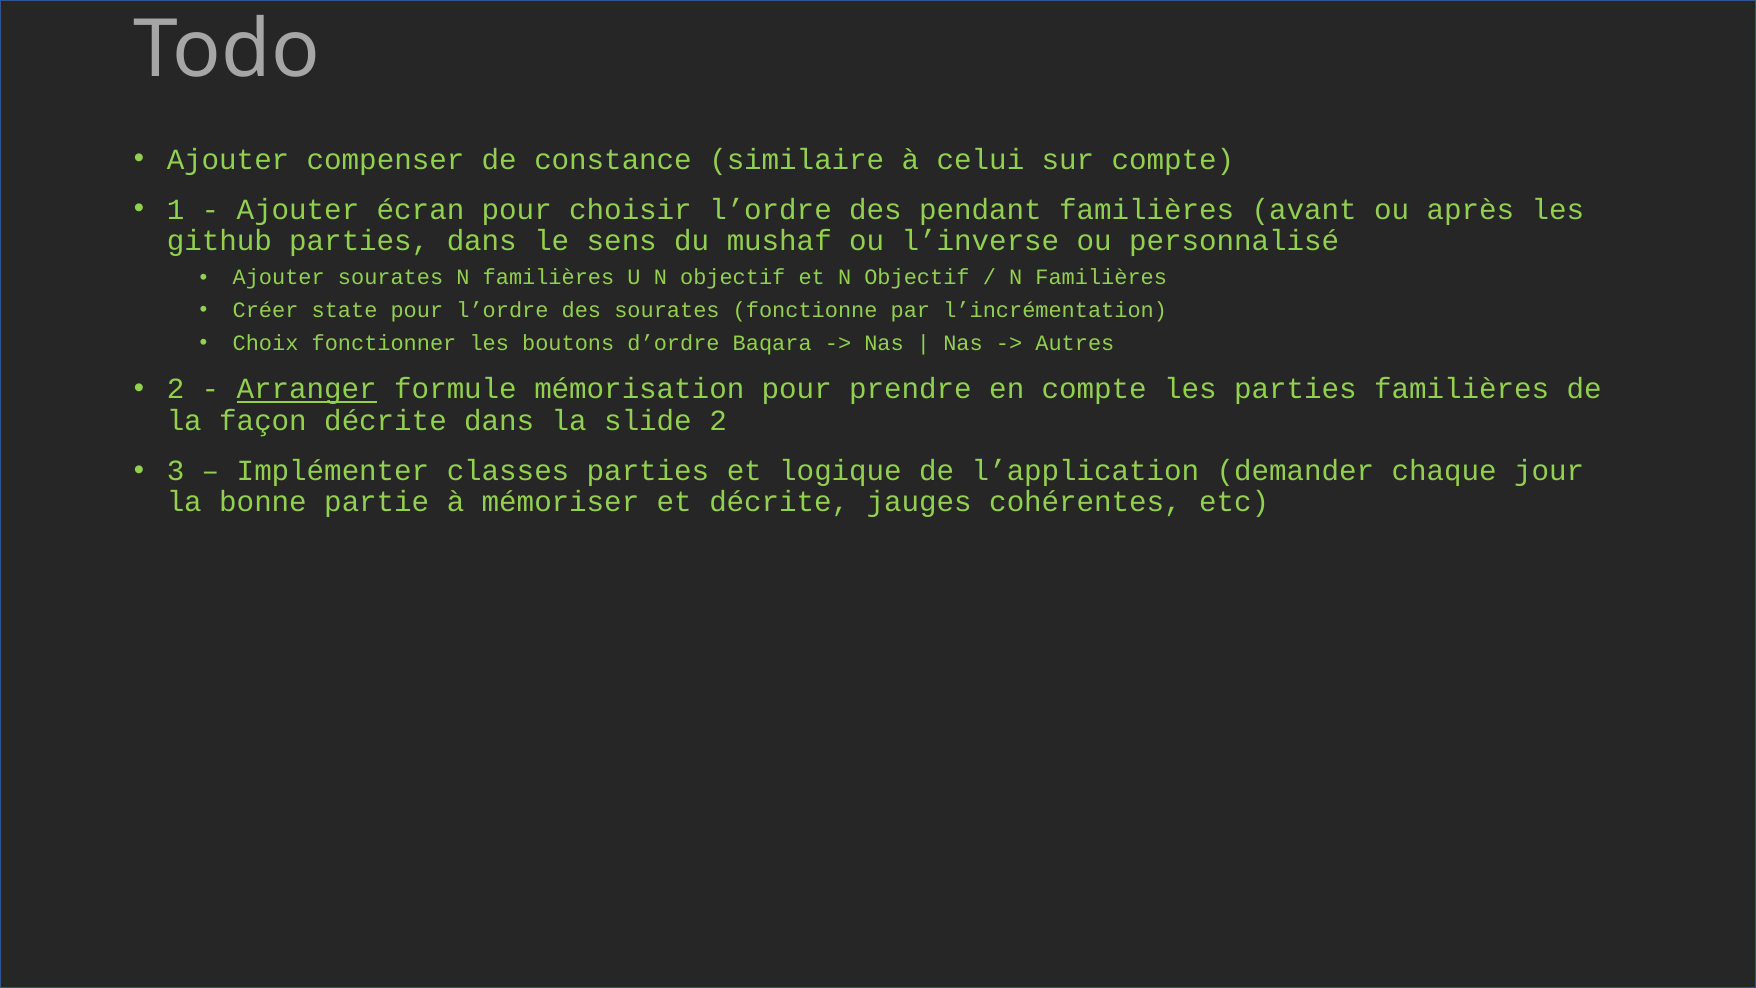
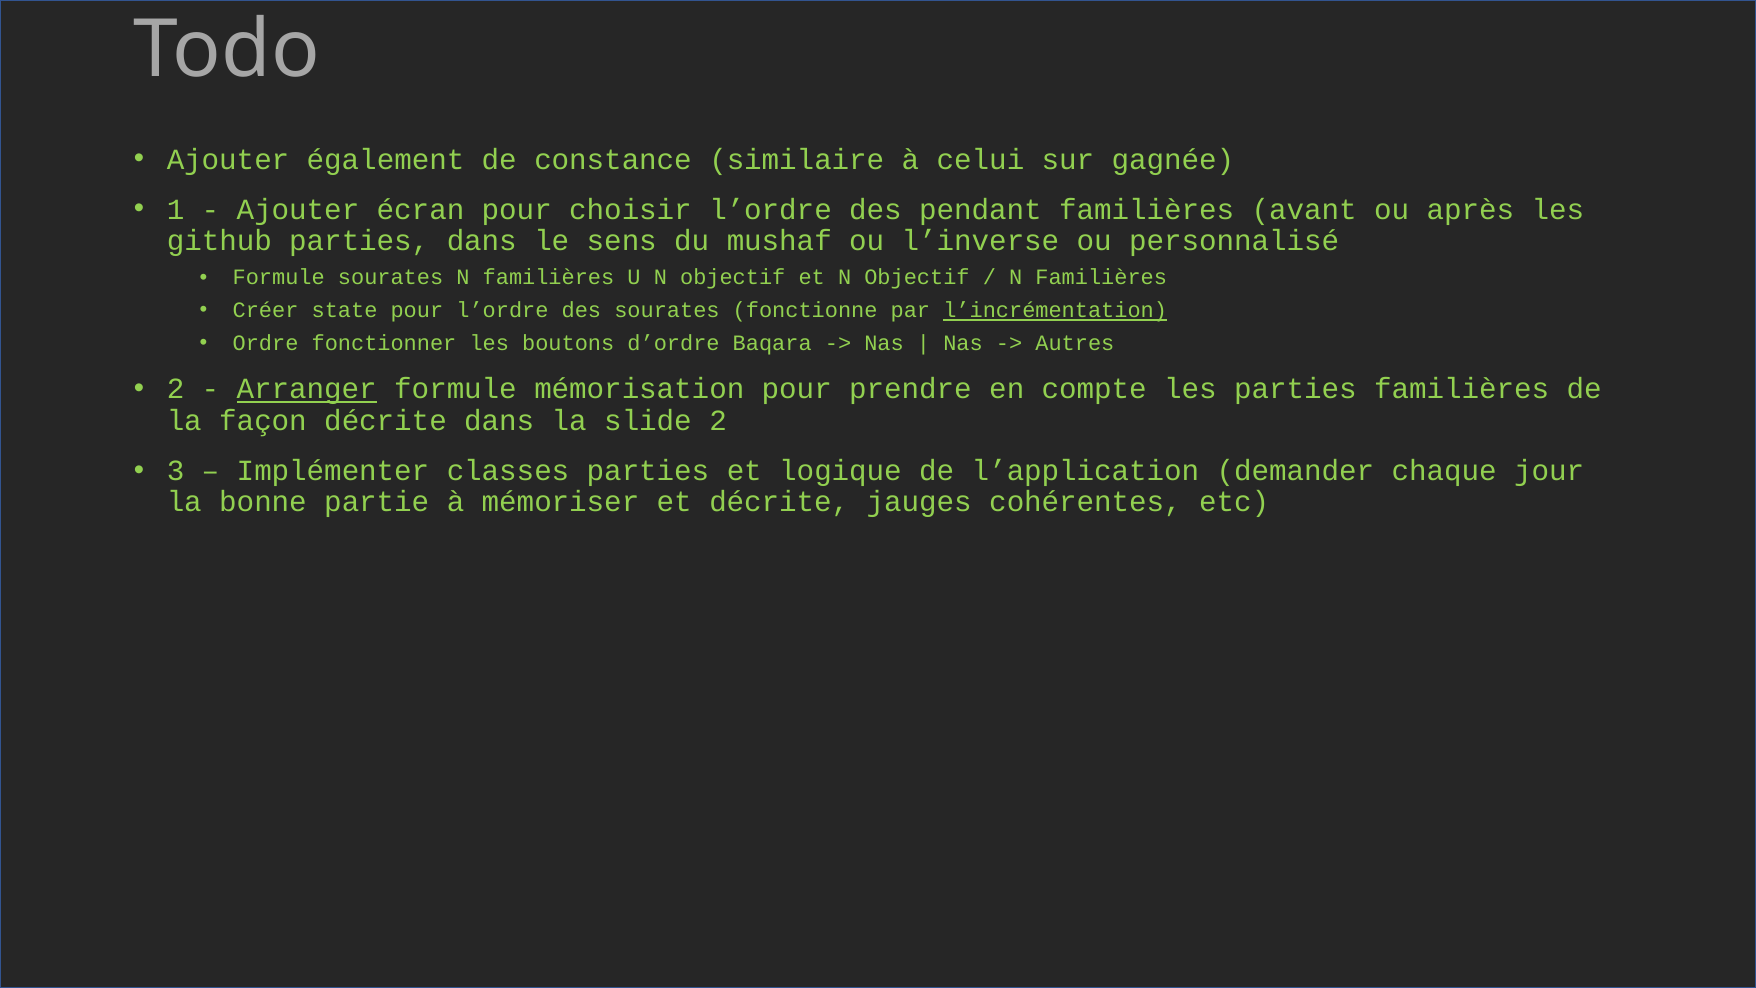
compenser: compenser -> également
sur compte: compte -> gagnée
Ajouter at (279, 278): Ajouter -> Formule
l’incrémentation underline: none -> present
Choix: Choix -> Ordre
